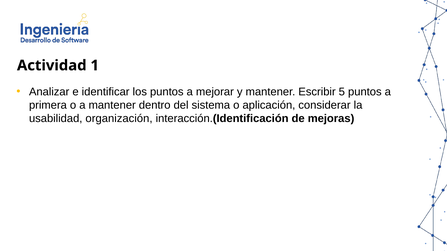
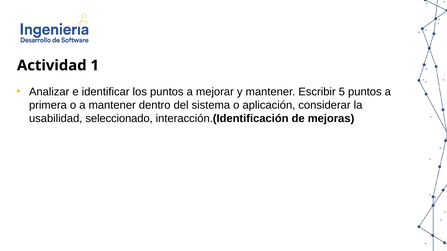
organización: organización -> seleccionado
